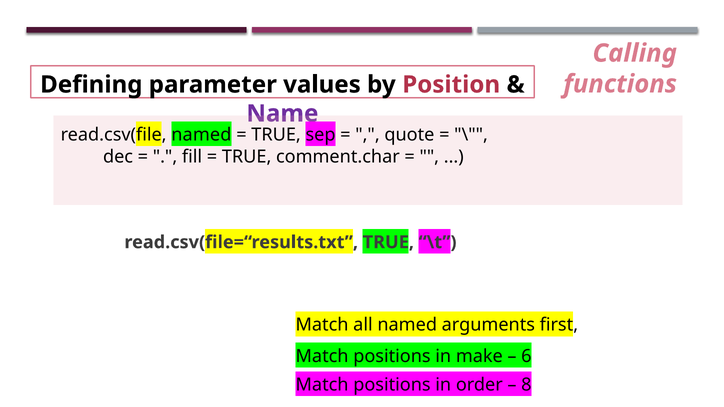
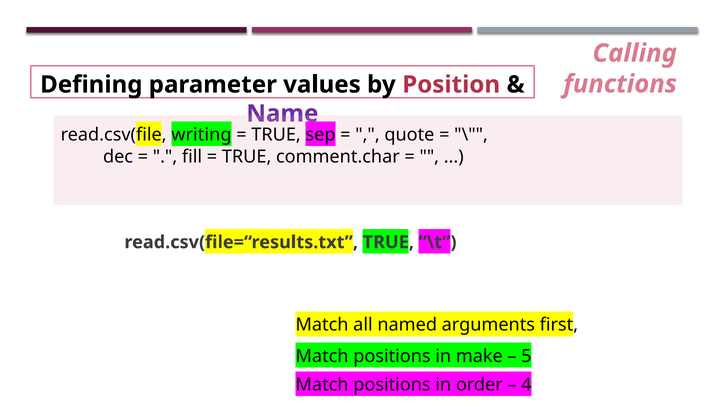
read.csv(file named: named -> writing
6: 6 -> 5
8: 8 -> 4
